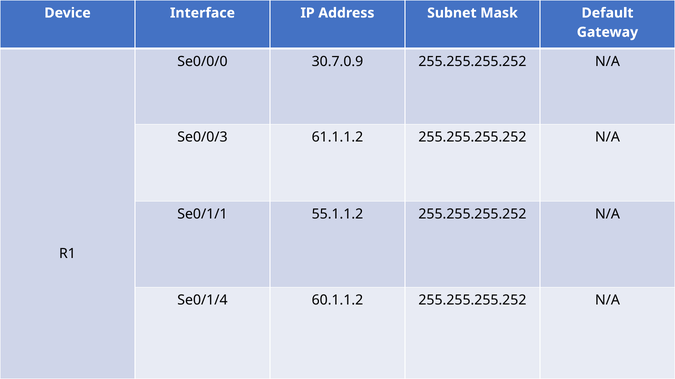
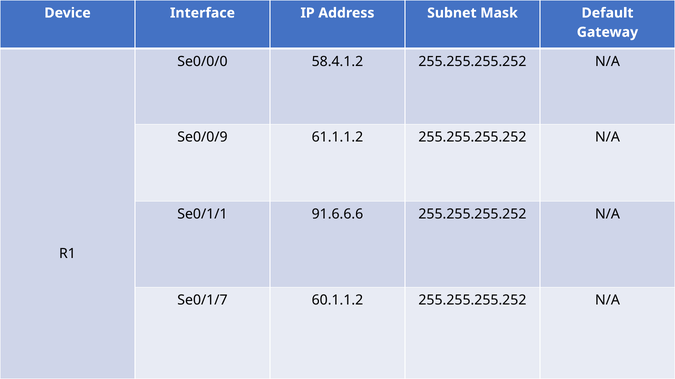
30.7.0.9: 30.7.0.9 -> 58.4.1.2
Se0/0/3: Se0/0/3 -> Se0/0/9
55.1.1.2: 55.1.1.2 -> 91.6.6.6
Se0/1/4: Se0/1/4 -> Se0/1/7
